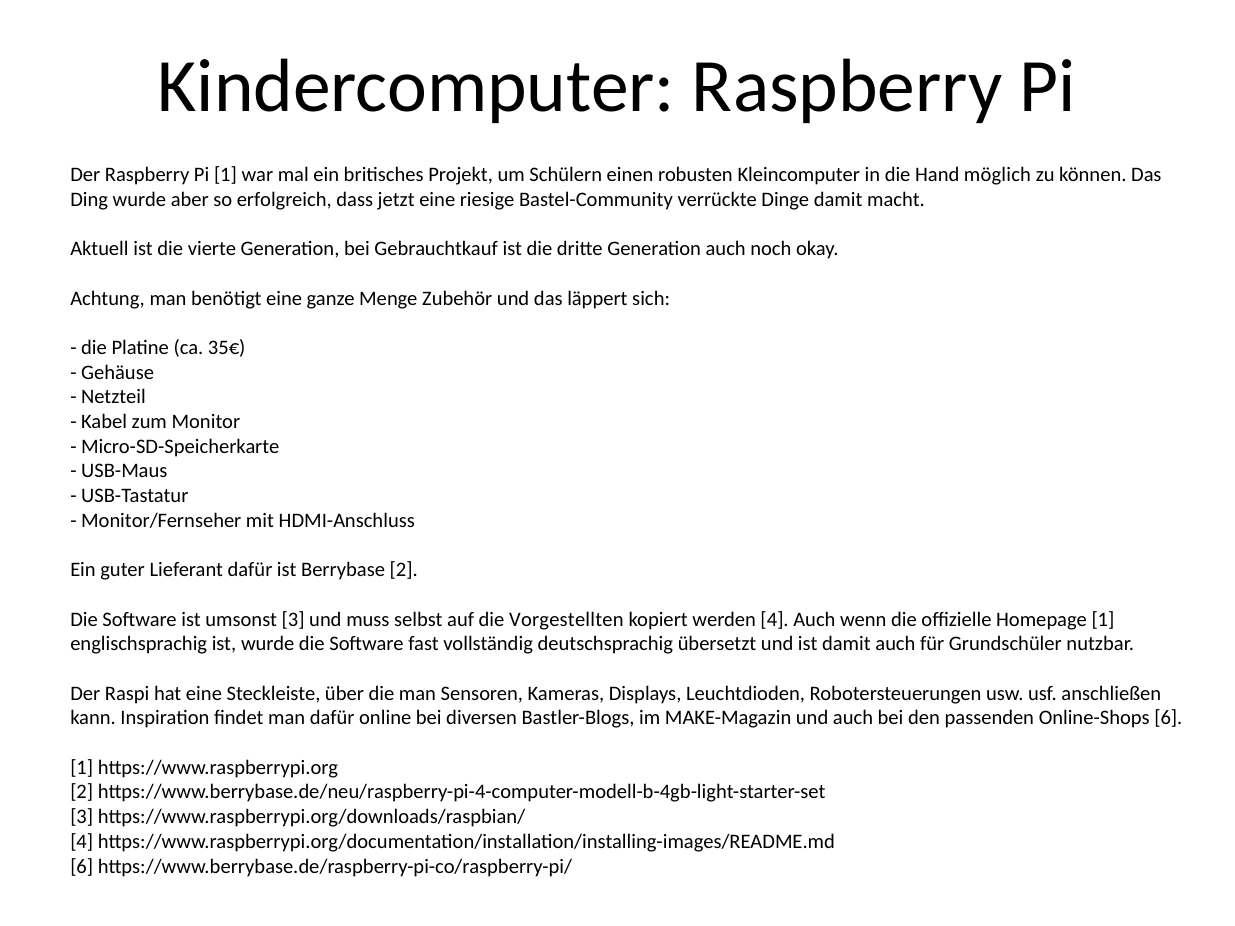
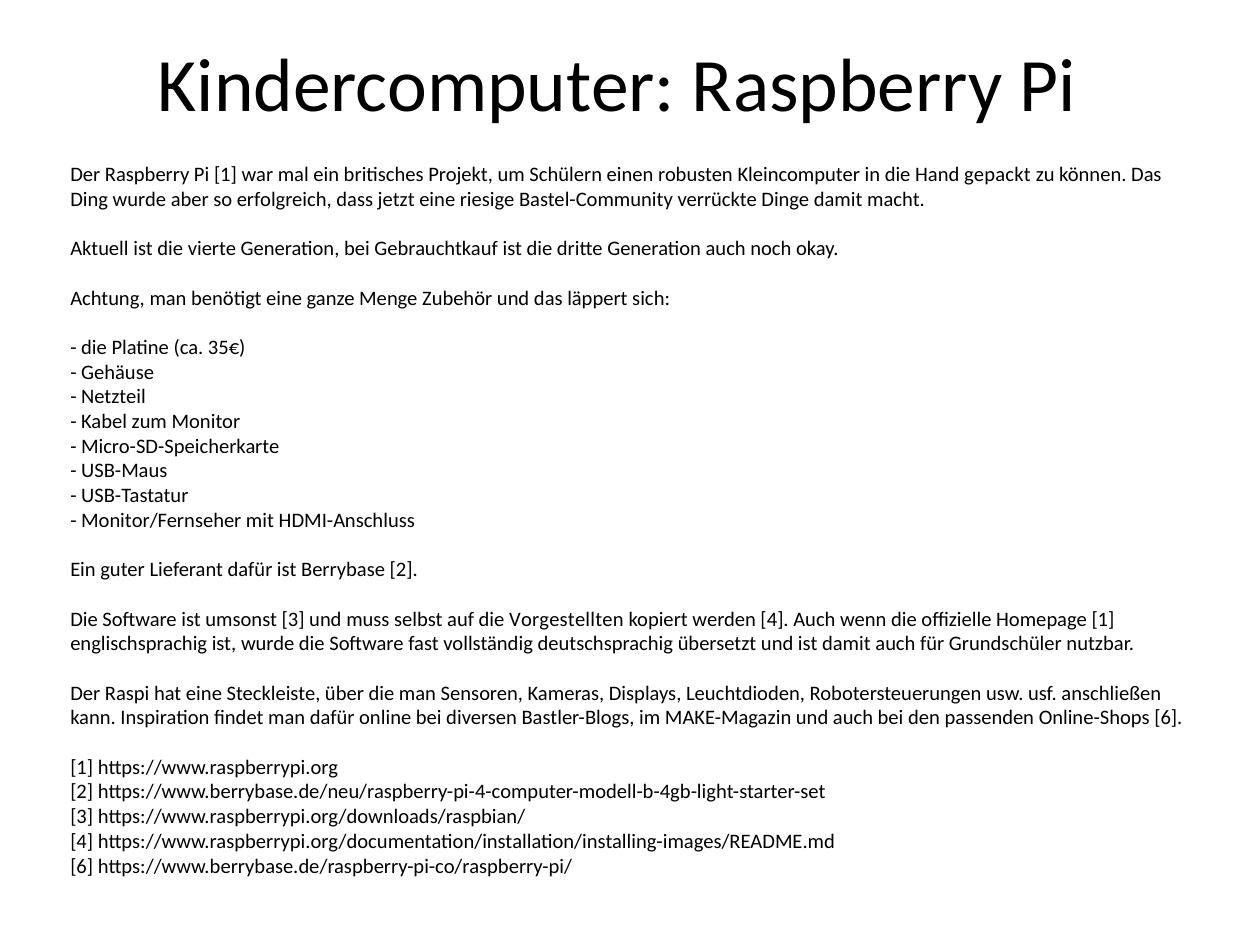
möglich: möglich -> gepackt
